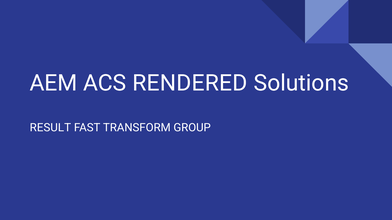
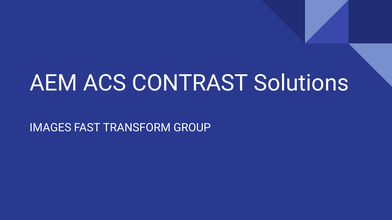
RENDERED: RENDERED -> CONTRAST
RESULT: RESULT -> IMAGES
